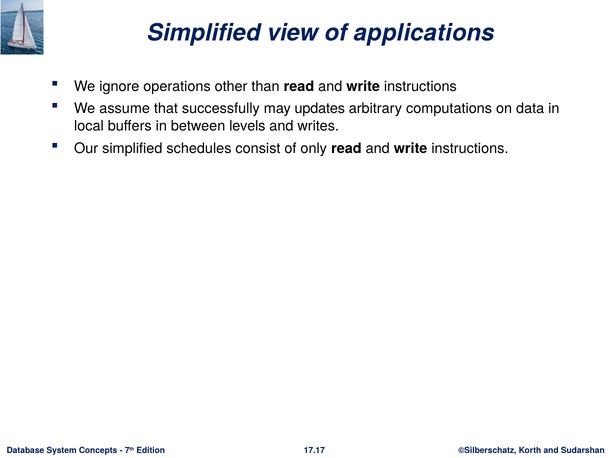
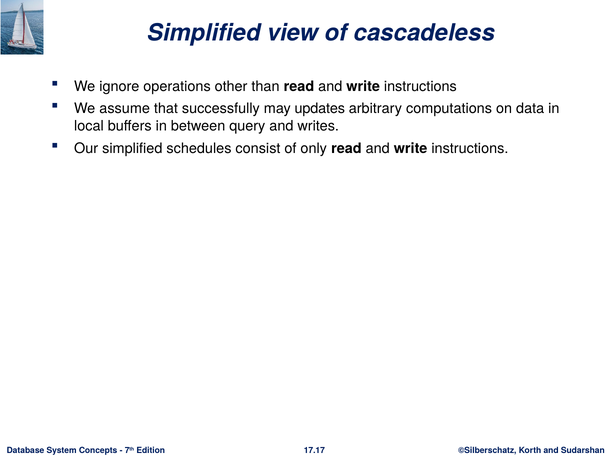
applications: applications -> cascadeless
levels: levels -> query
